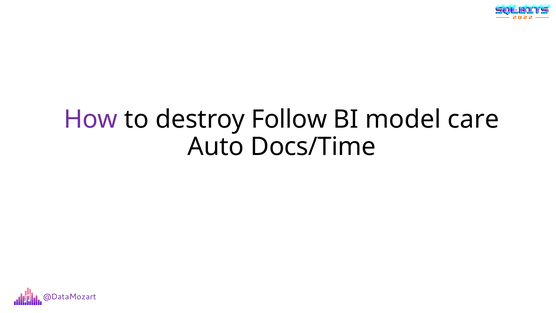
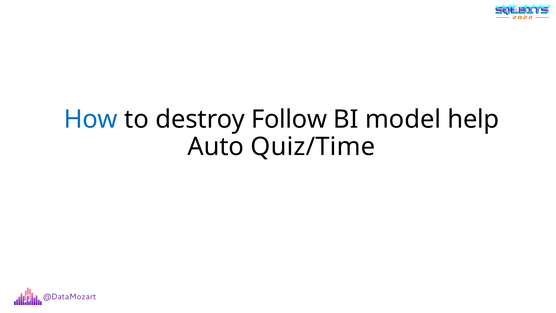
How colour: purple -> blue
care: care -> help
Docs/Time: Docs/Time -> Quiz/Time
